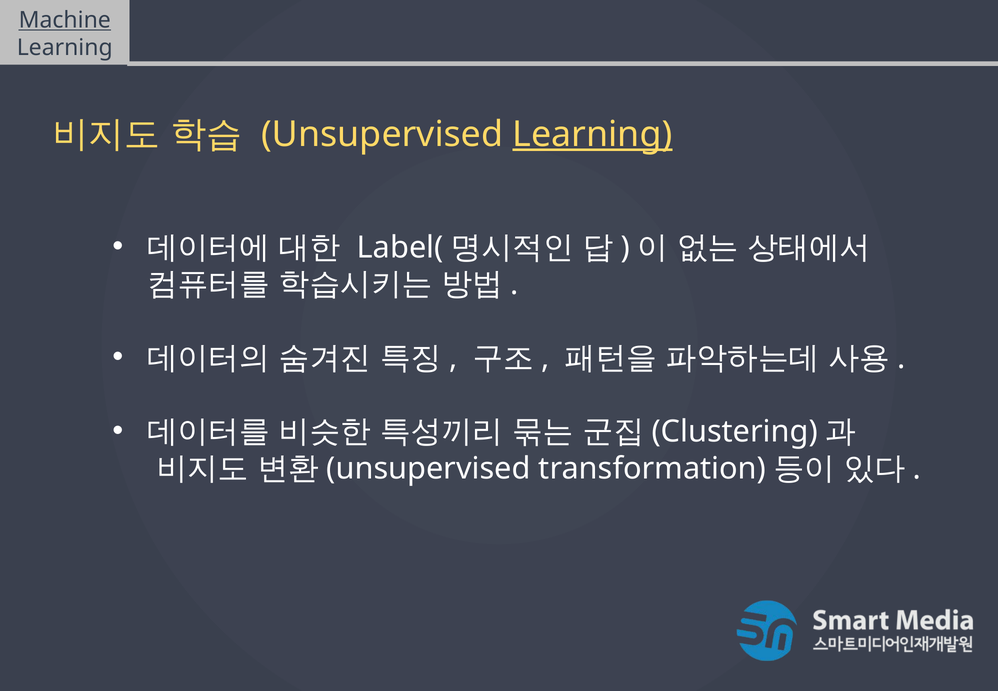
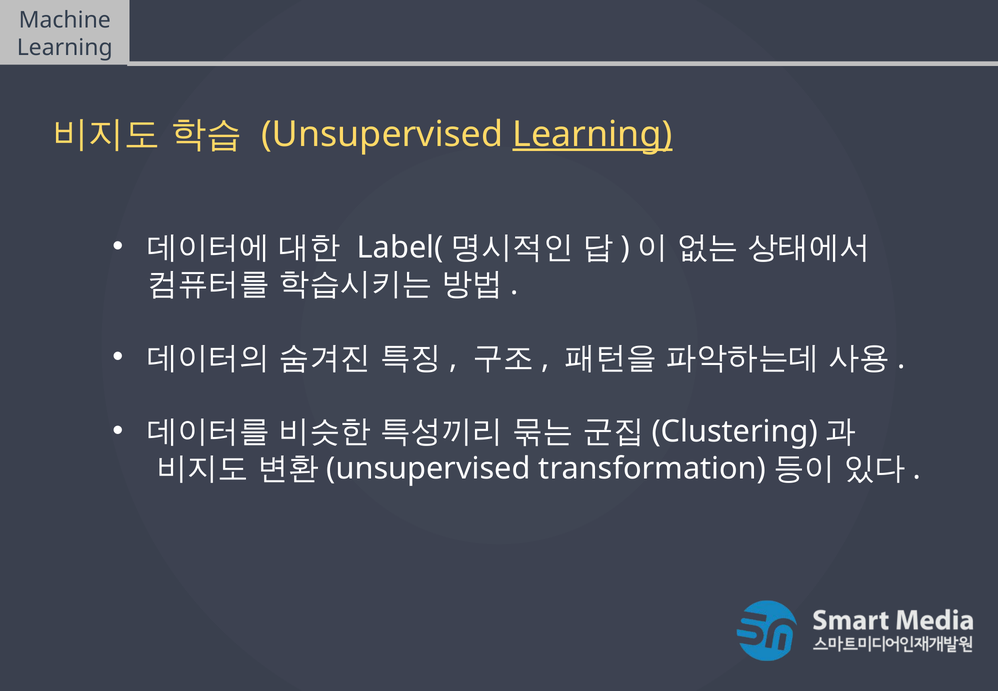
Machine underline: present -> none
